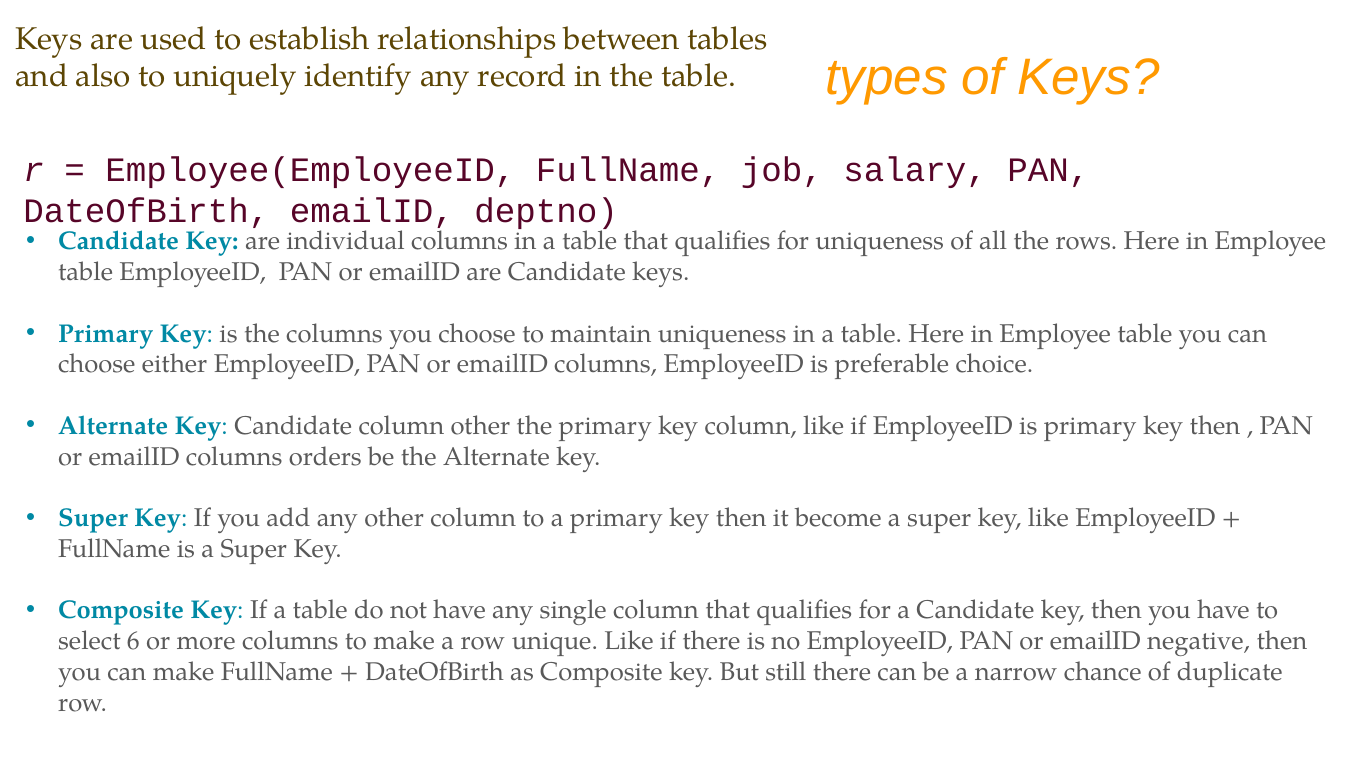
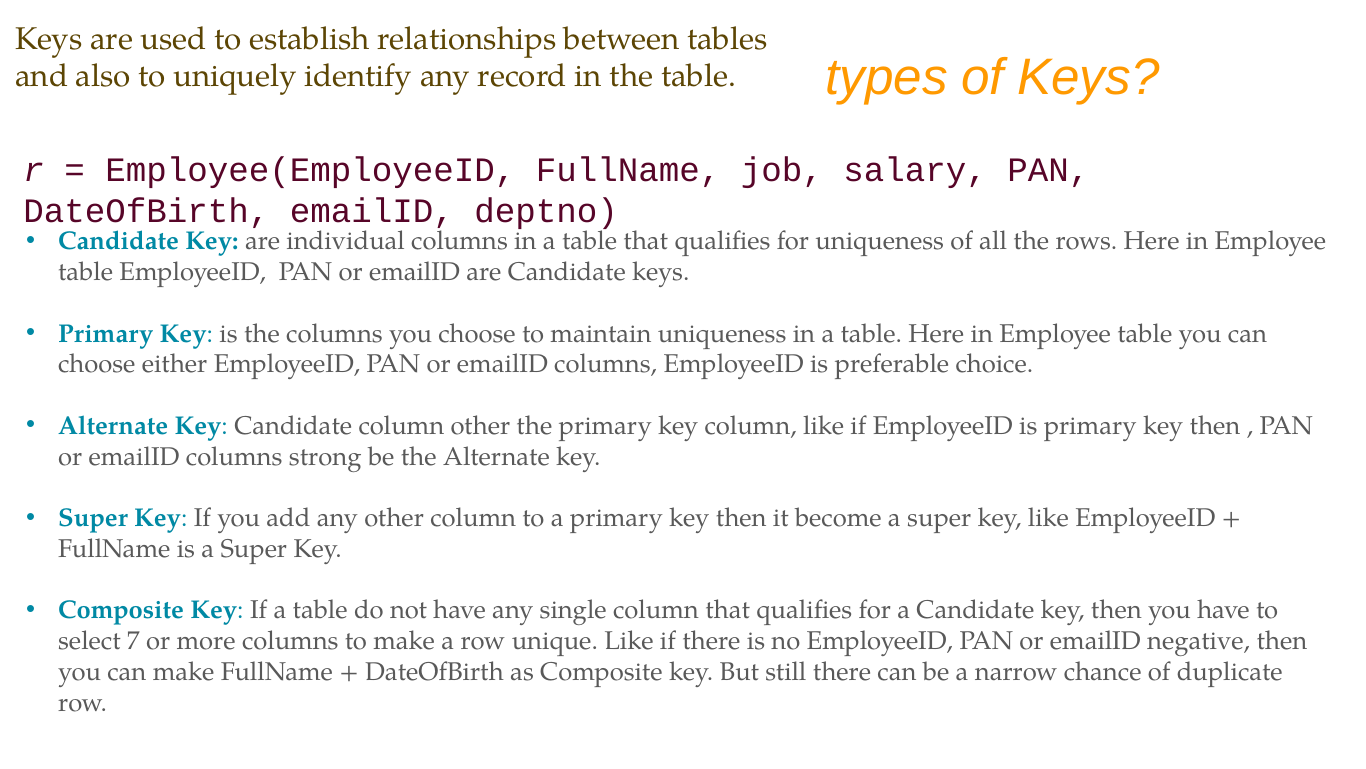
orders: orders -> strong
6: 6 -> 7
